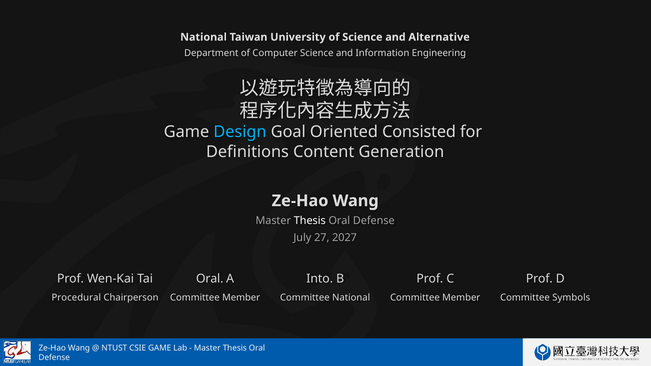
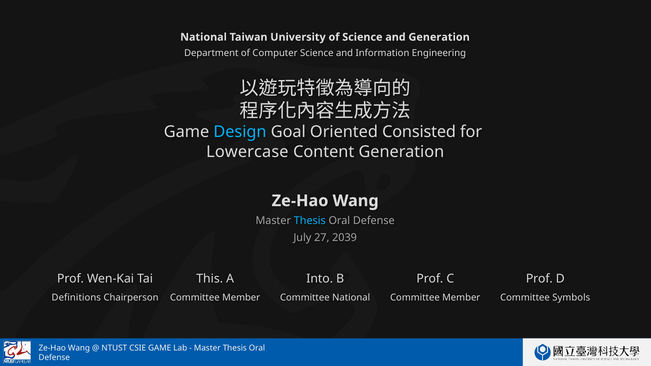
and Alternative: Alternative -> Generation
Definitions: Definitions -> Lowercase
Thesis at (310, 221) colour: white -> light blue
2027: 2027 -> 2039
Oral at (210, 279): Oral -> This
Procedural: Procedural -> Definitions
